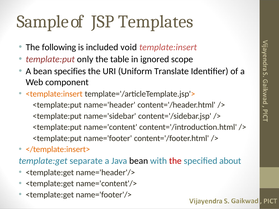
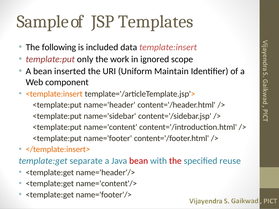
void: void -> data
table: table -> work
specifies: specifies -> inserted
Translate: Translate -> Maintain
bean at (139, 161) colour: black -> red
about: about -> reuse
